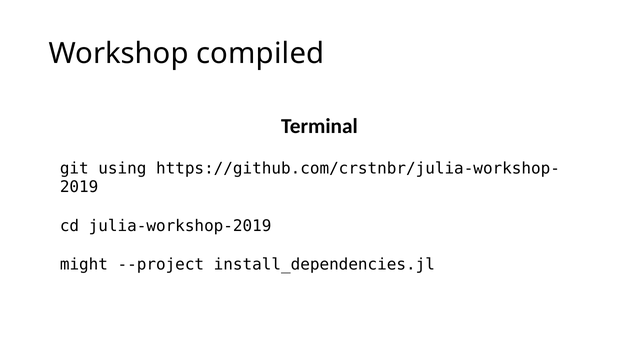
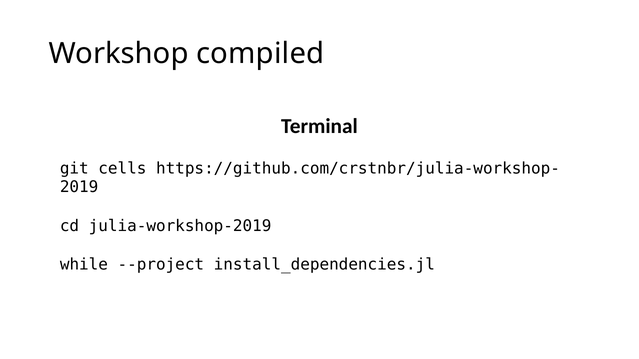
using: using -> cells
might: might -> while
